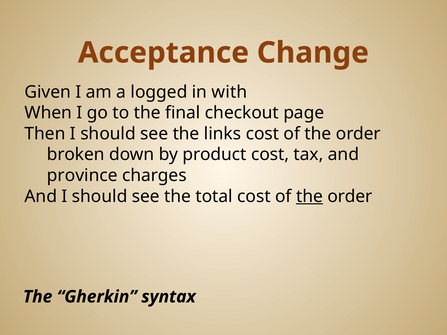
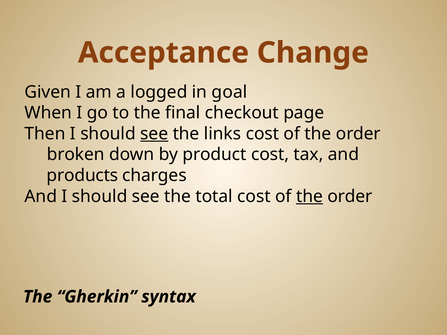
with: with -> goal
see at (154, 134) underline: none -> present
province: province -> products
